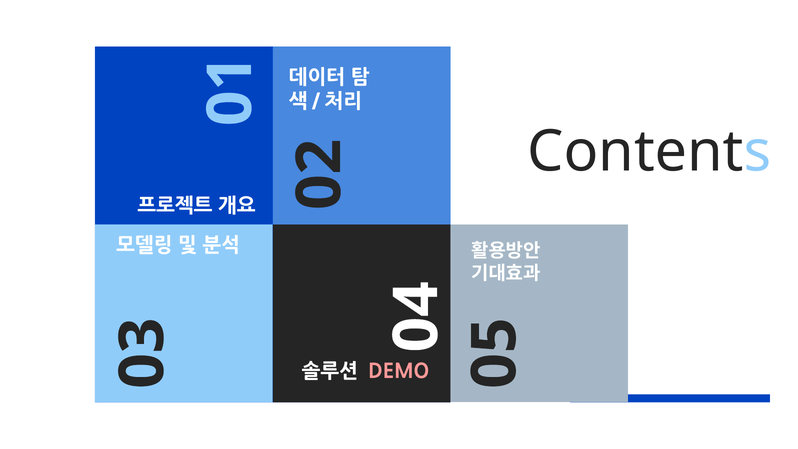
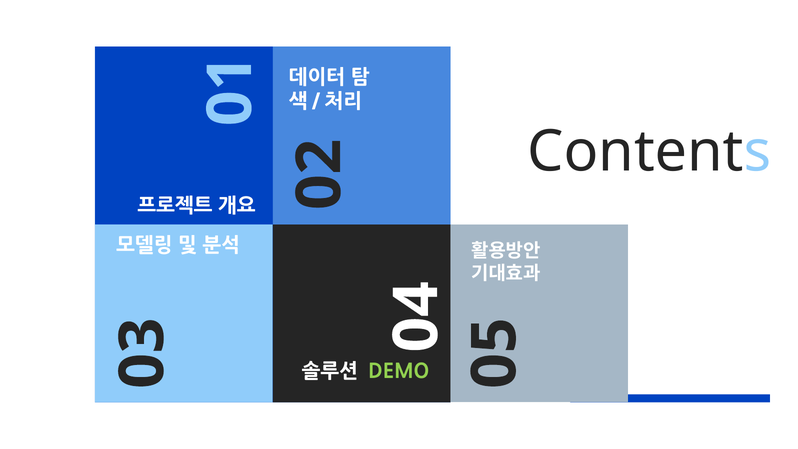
DEMO colour: pink -> light green
